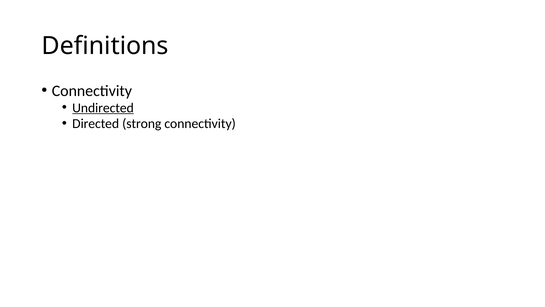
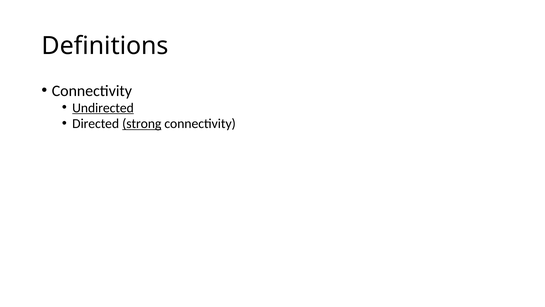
strong underline: none -> present
